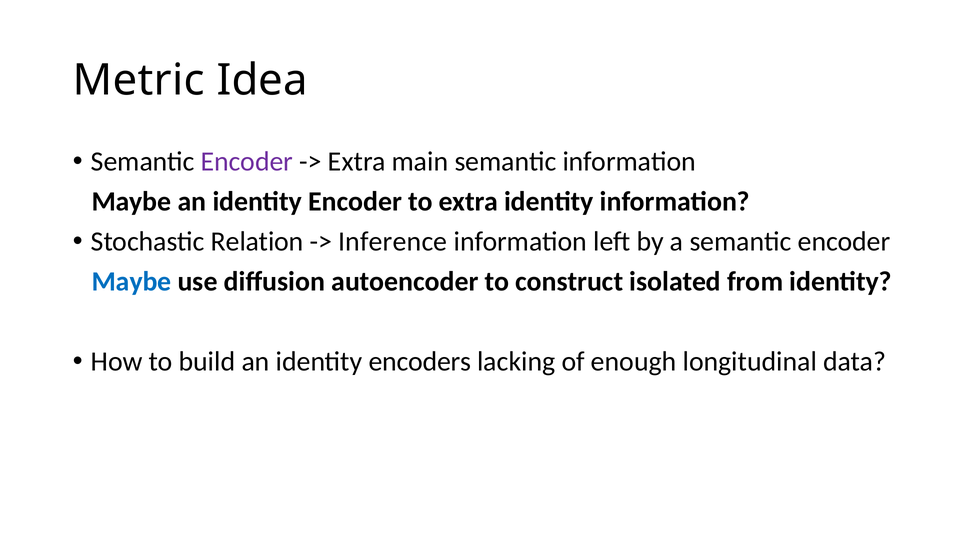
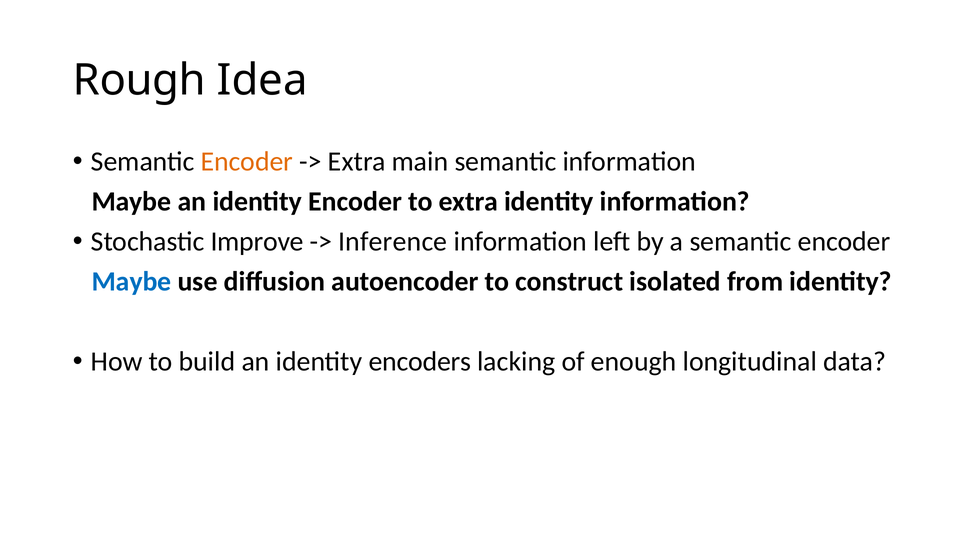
Metric: Metric -> Rough
Encoder at (247, 161) colour: purple -> orange
Relation: Relation -> Improve
